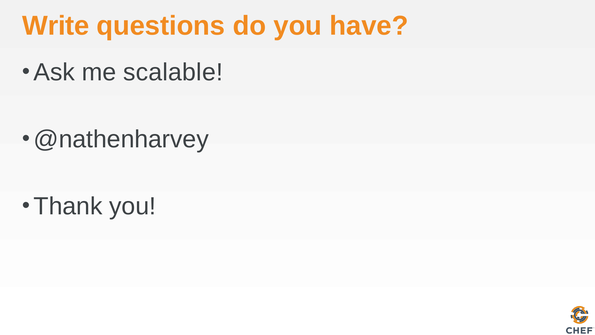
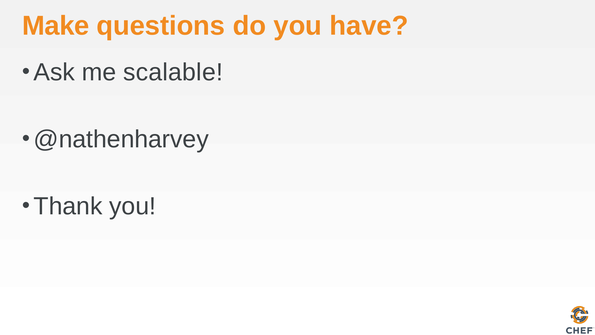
Write: Write -> Make
